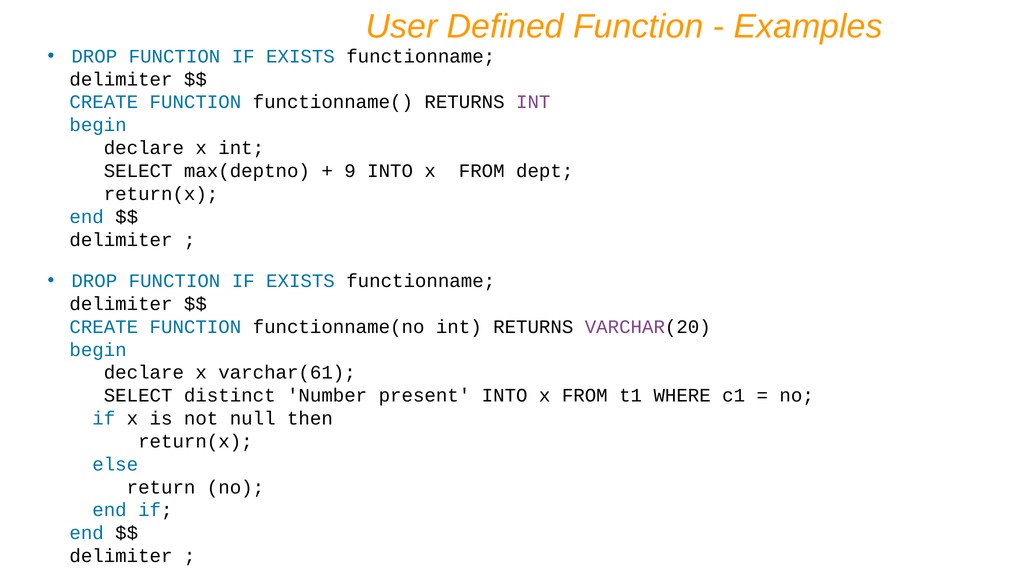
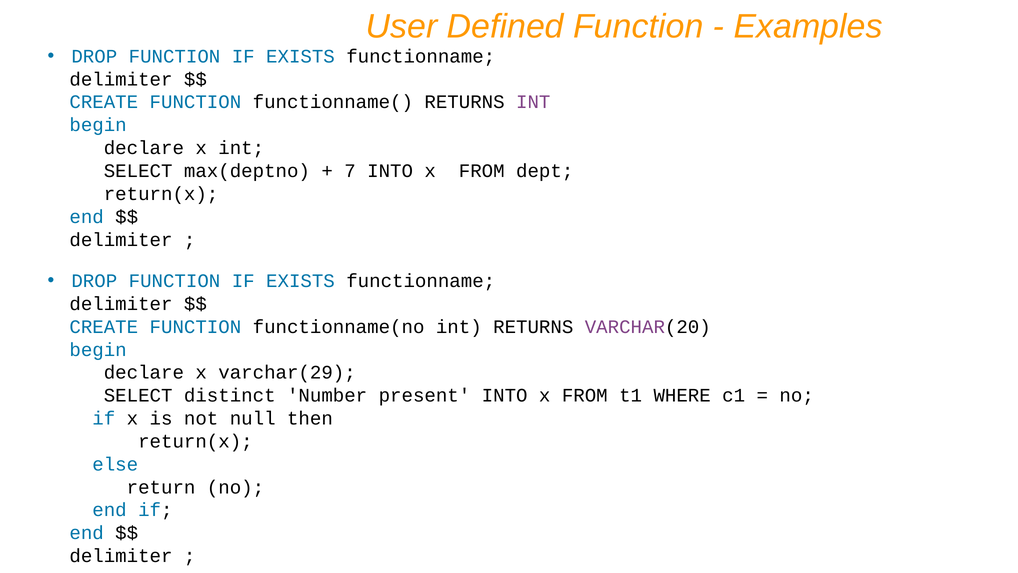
9: 9 -> 7
varchar(61: varchar(61 -> varchar(29
